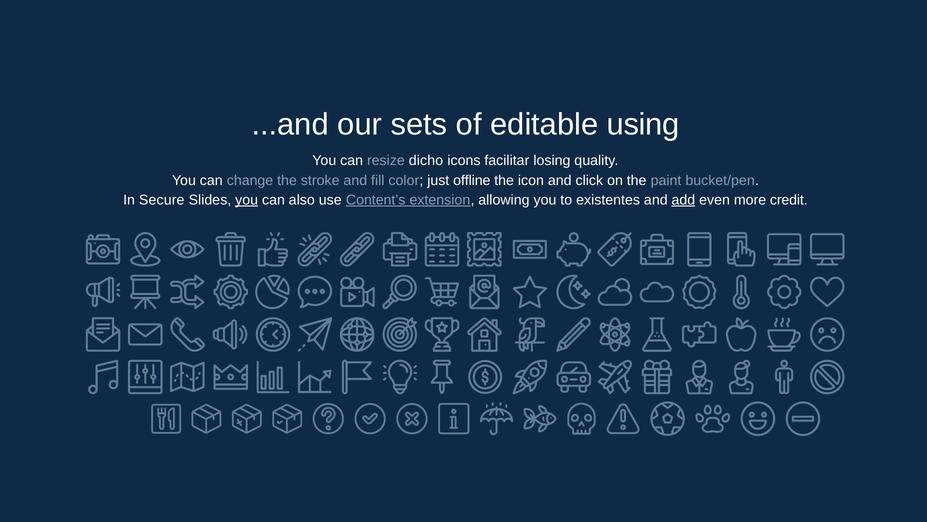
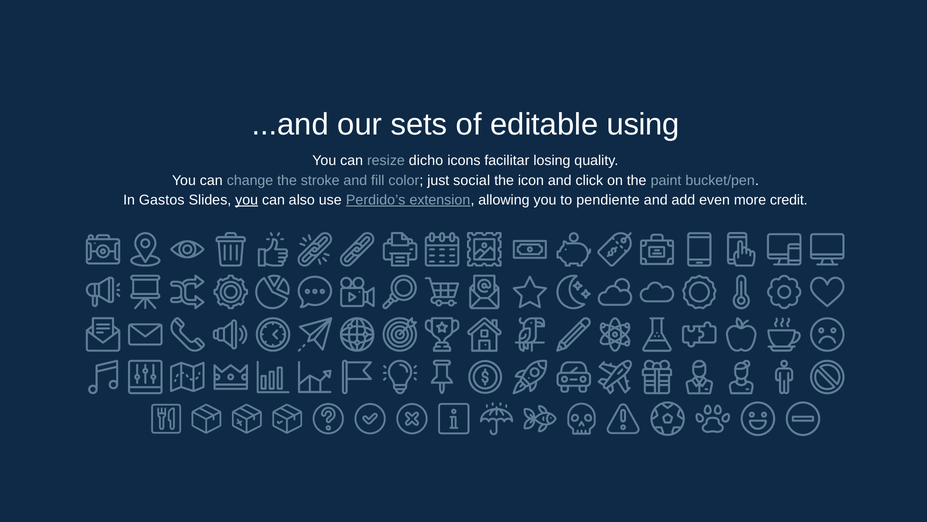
offline: offline -> social
Secure: Secure -> Gastos
Content’s: Content’s -> Perdido’s
existentes: existentes -> pendiente
add underline: present -> none
